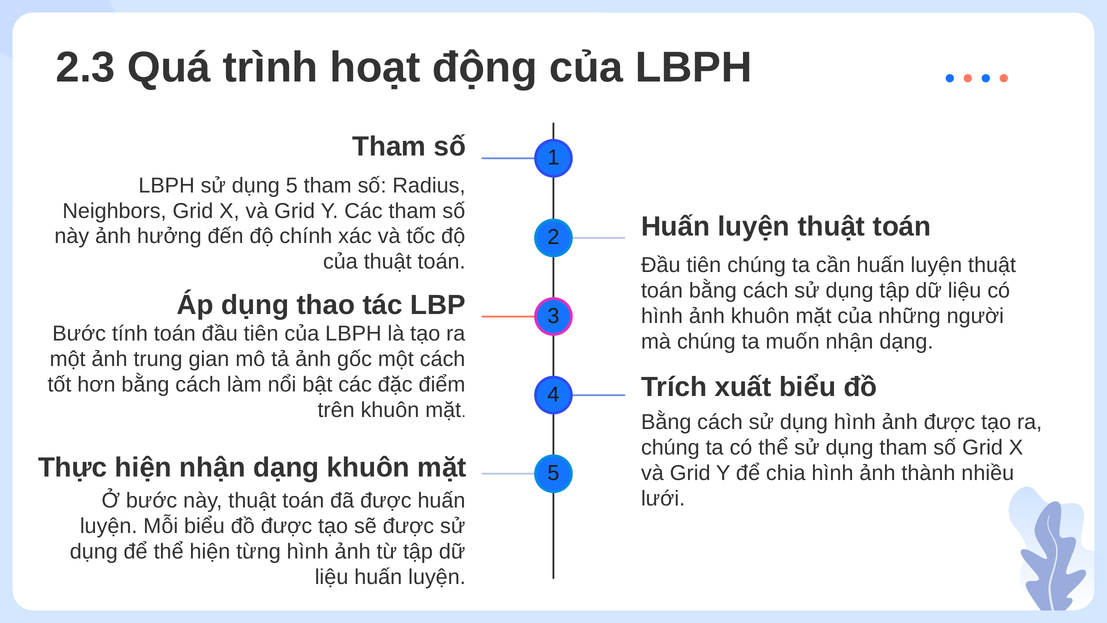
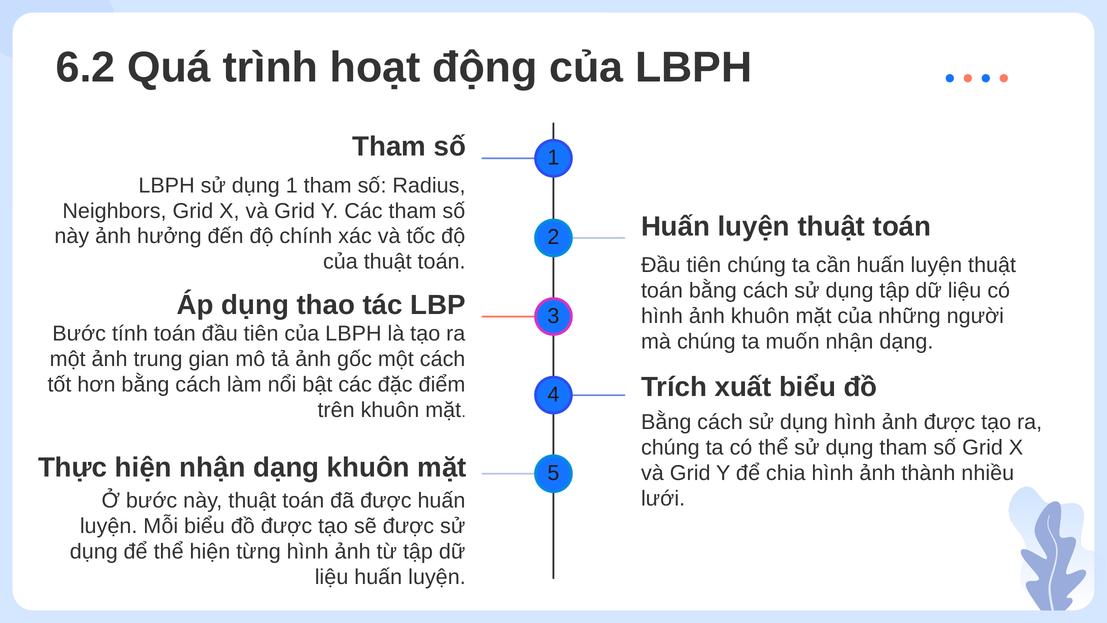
2.3: 2.3 -> 6.2
dụng 5: 5 -> 1
